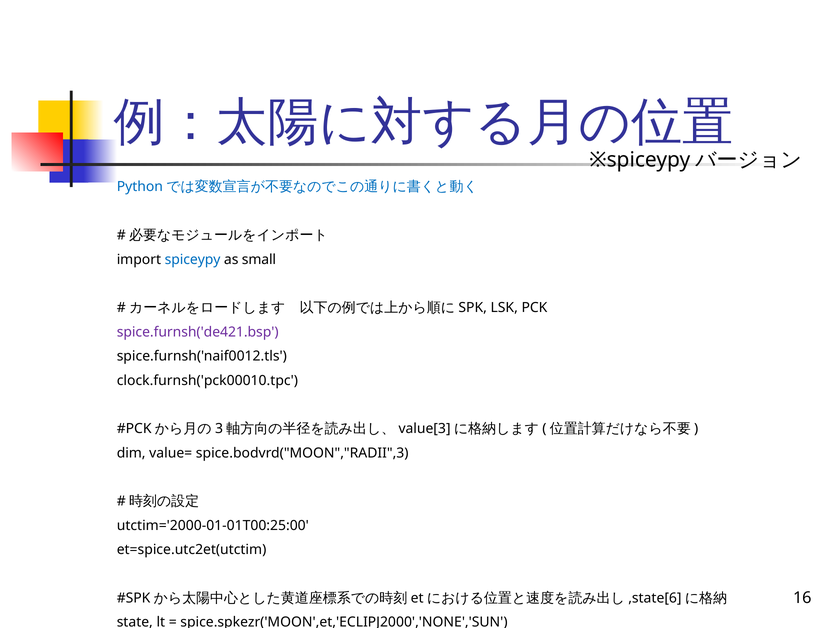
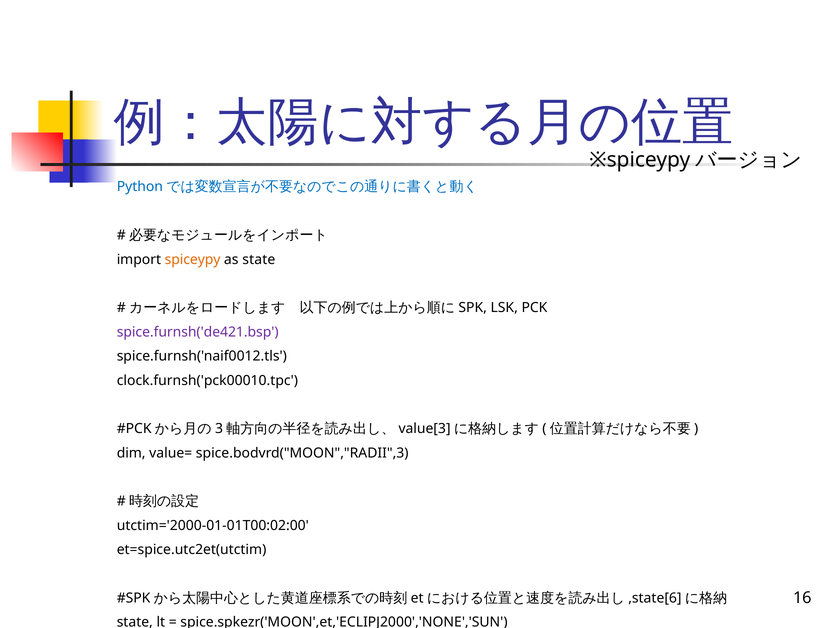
spiceypy colour: blue -> orange
as small: small -> state
utctim='2000-01-01T00:25:00: utctim='2000-01-01T00:25:00 -> utctim='2000-01-01T00:02:00
